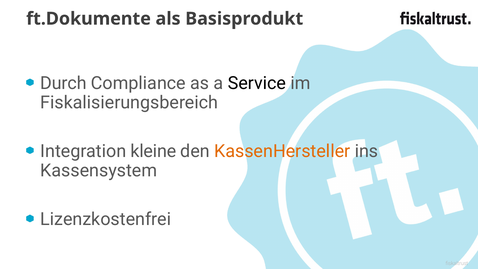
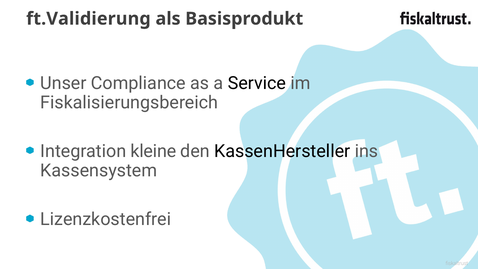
ft.Dokumente: ft.Dokumente -> ft.Validierung
Durch: Durch -> Unser
KassenHersteller colour: orange -> black
